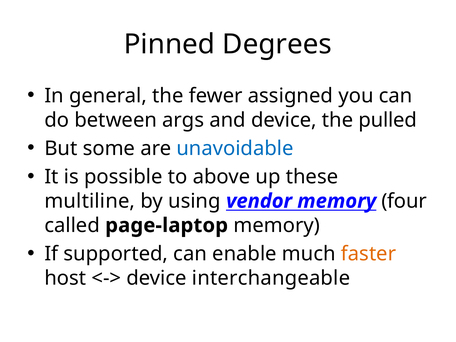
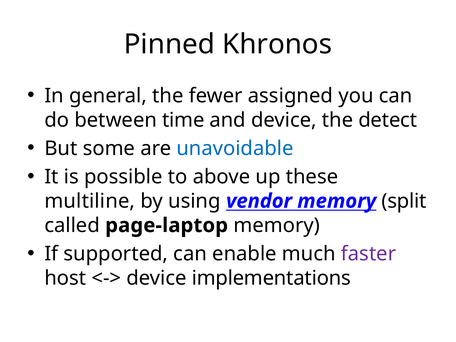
Degrees: Degrees -> Khronos
args: args -> time
pulled: pulled -> detect
four: four -> split
faster colour: orange -> purple
interchangeable: interchangeable -> implementations
